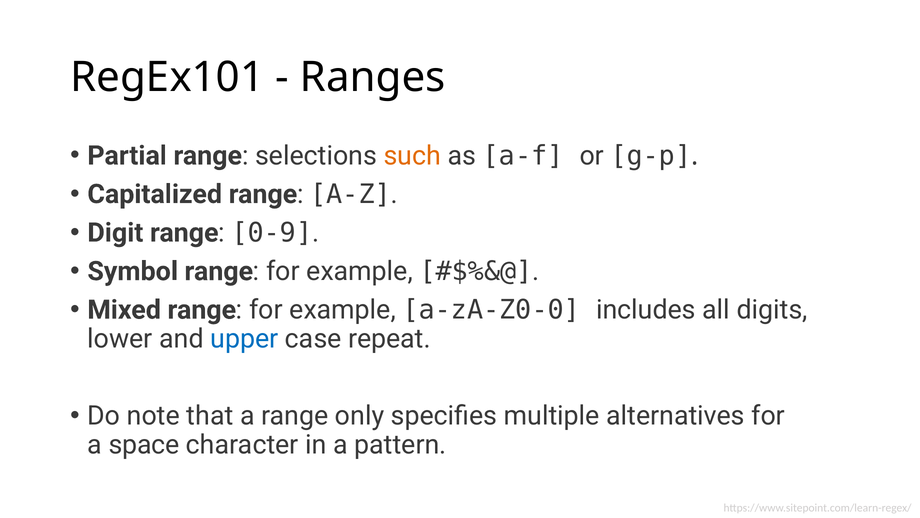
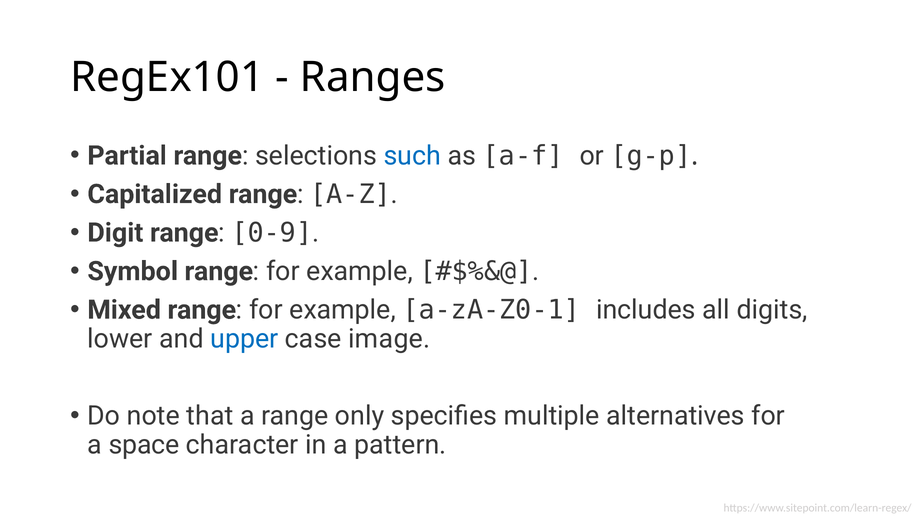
such colour: orange -> blue
a-zA-Z0-0: a-zA-Z0-0 -> a-zA-Z0-1
repeat: repeat -> image
